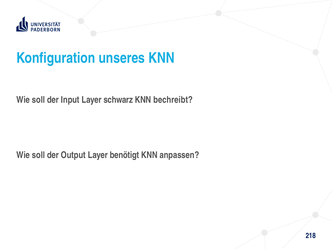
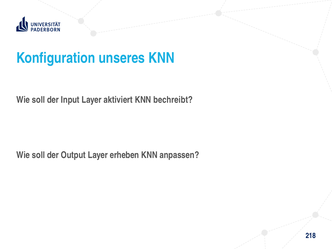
schwarz: schwarz -> aktiviert
benötigt: benötigt -> erheben
